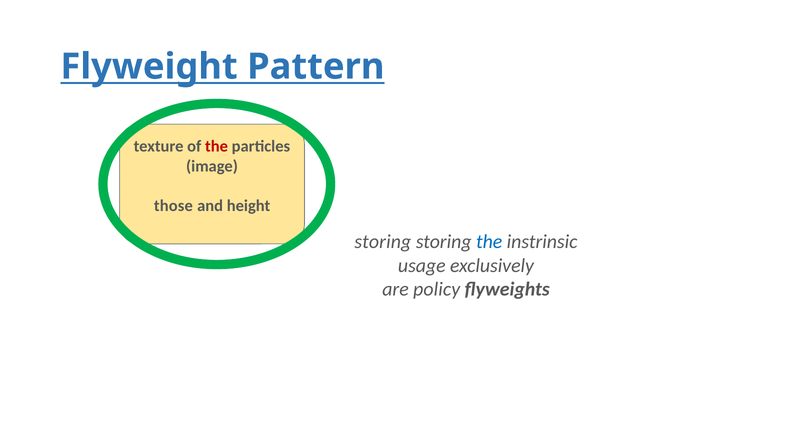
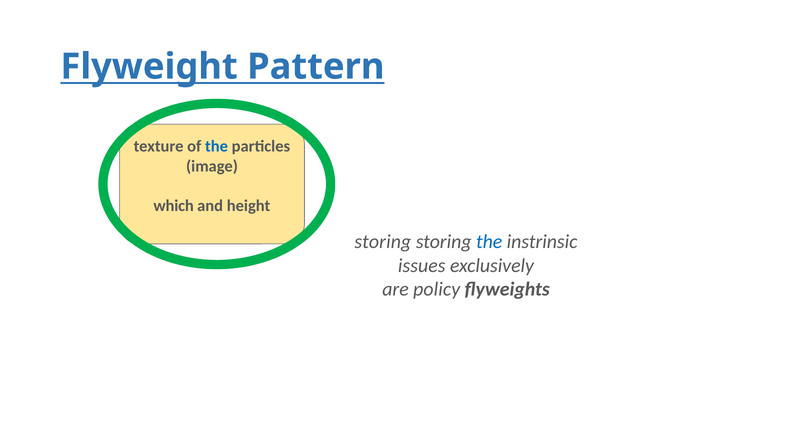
the at (217, 146) colour: red -> blue
those: those -> which
usage: usage -> issues
